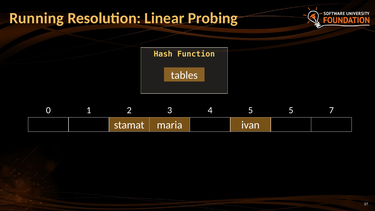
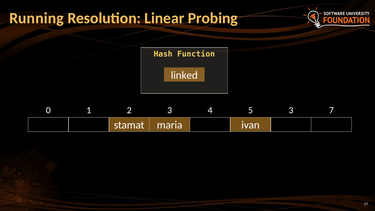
tables: tables -> linked
5 5: 5 -> 3
